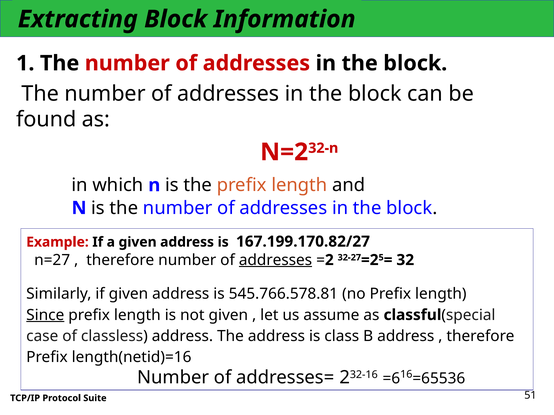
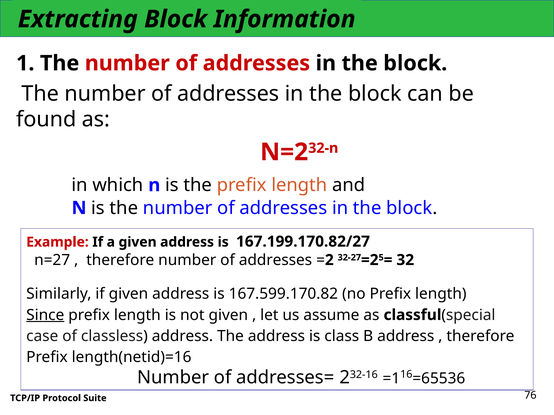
addresses at (275, 260) underline: present -> none
545.766.578.81: 545.766.578.81 -> 167.599.170.82
=6: =6 -> =1
51: 51 -> 76
